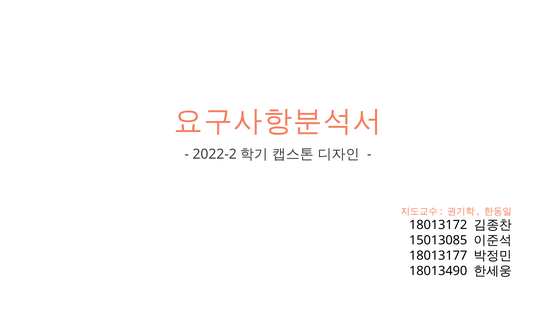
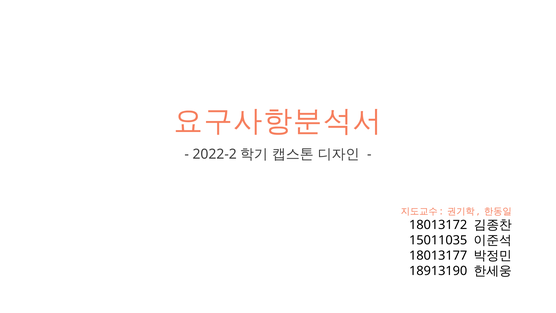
15013085: 15013085 -> 15011035
18013490: 18013490 -> 18913190
